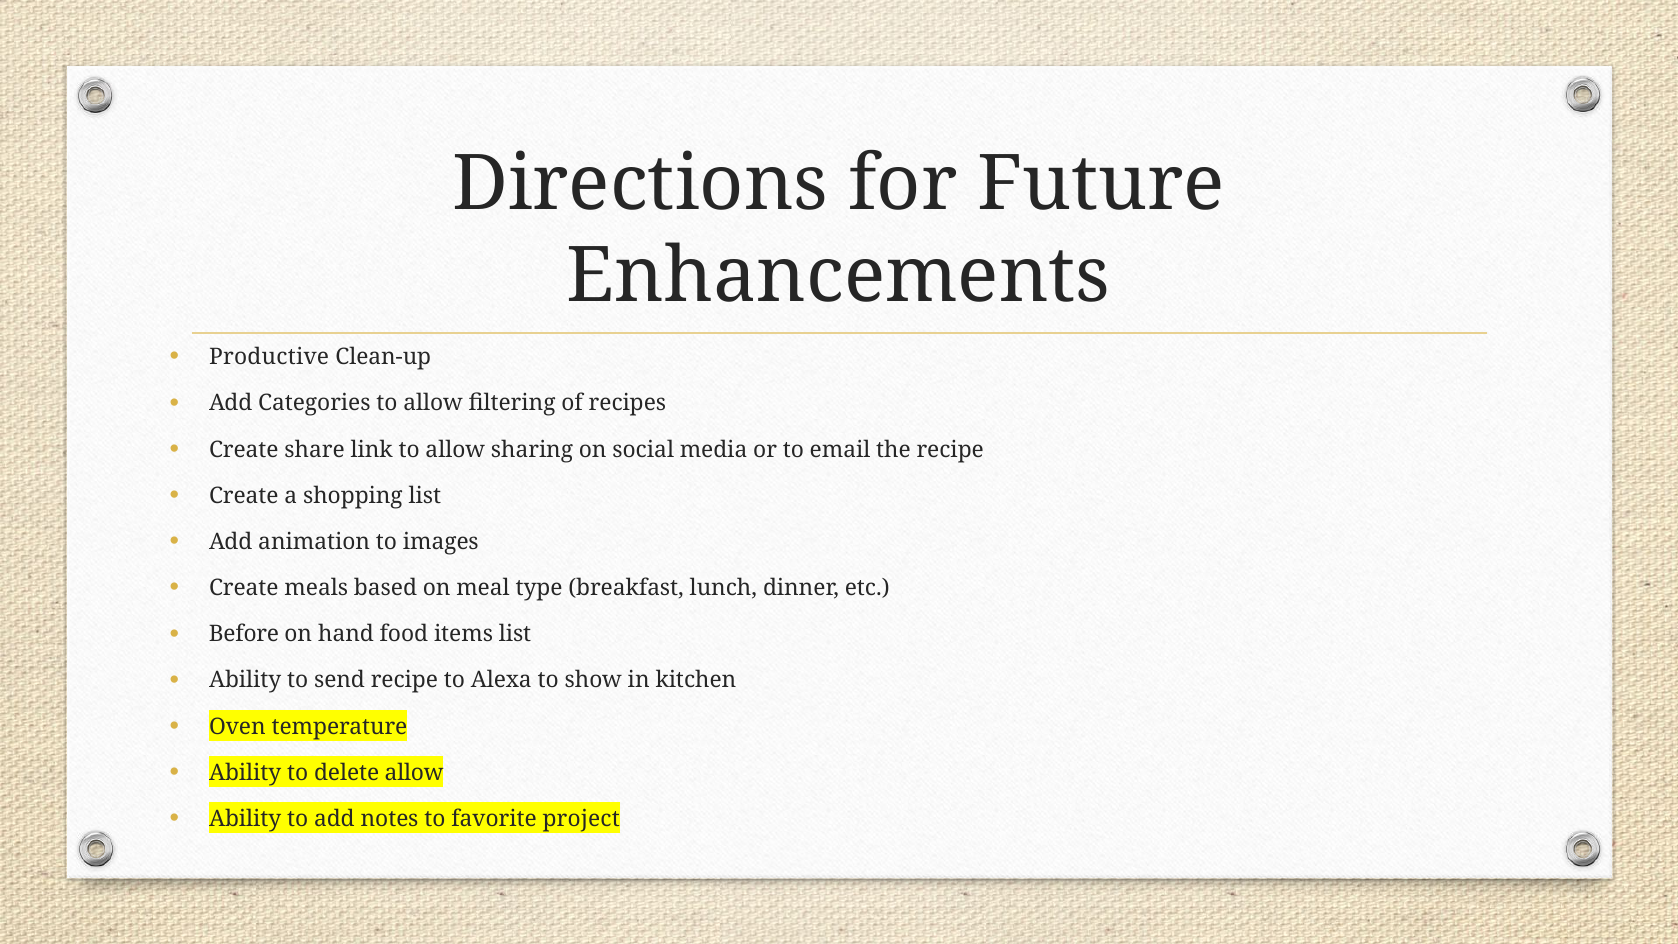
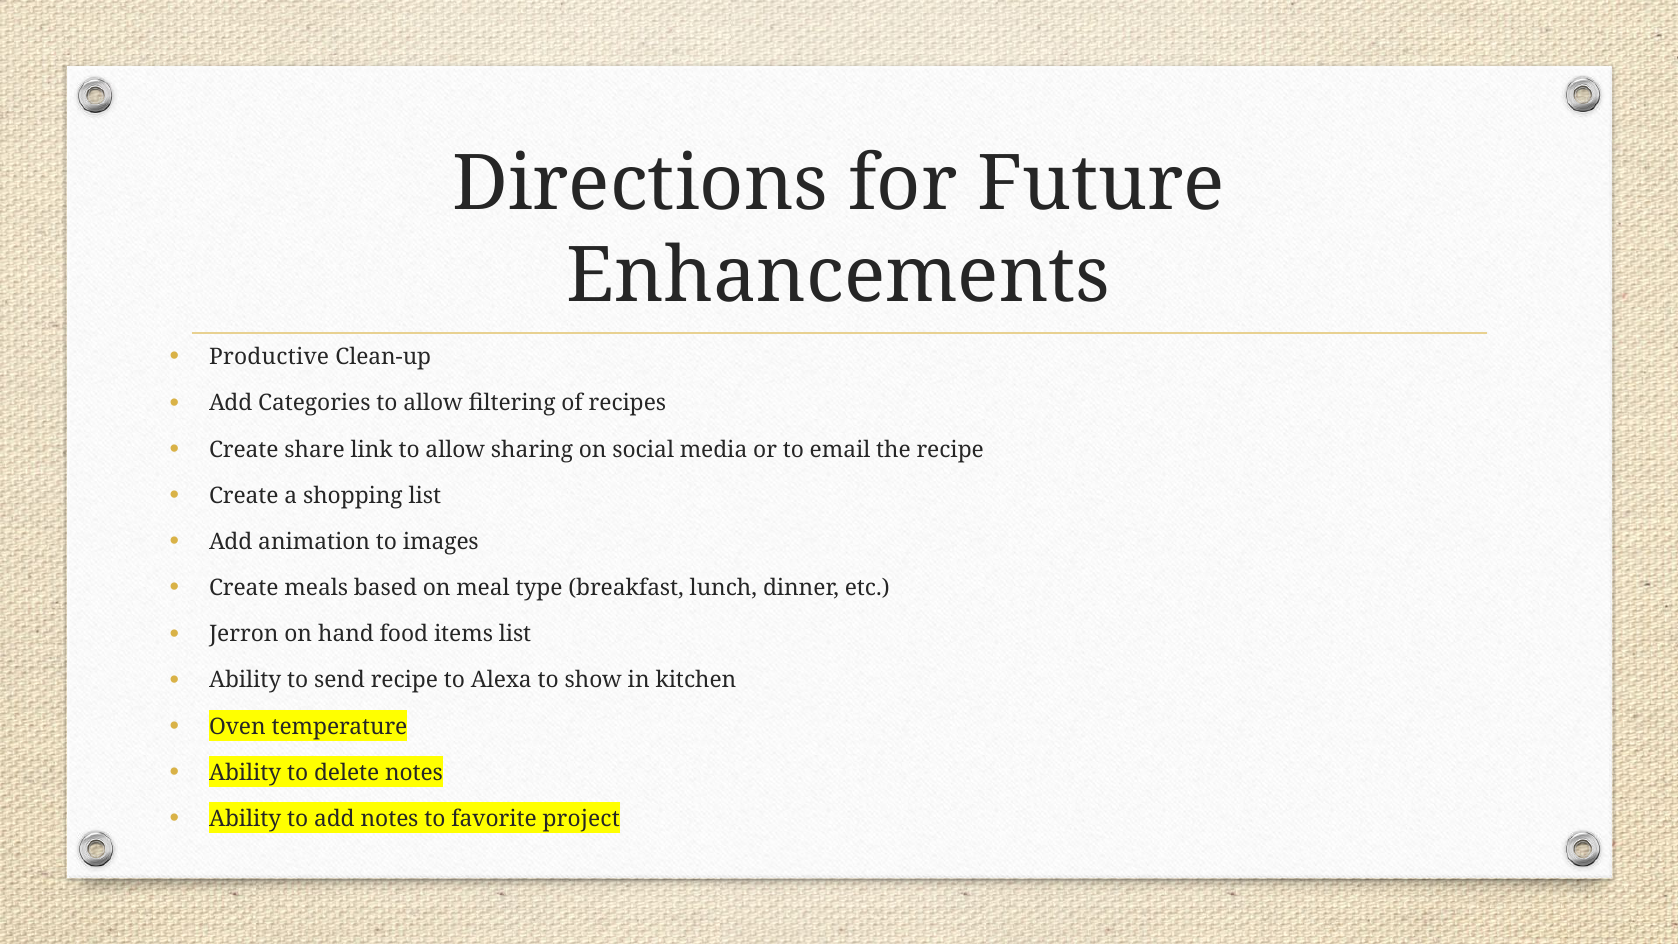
Before: Before -> Jerron
delete allow: allow -> notes
